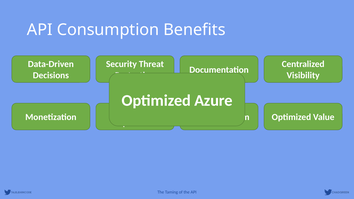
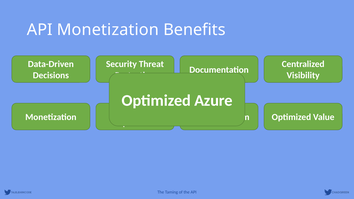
API Consumption: Consumption -> Monetization
